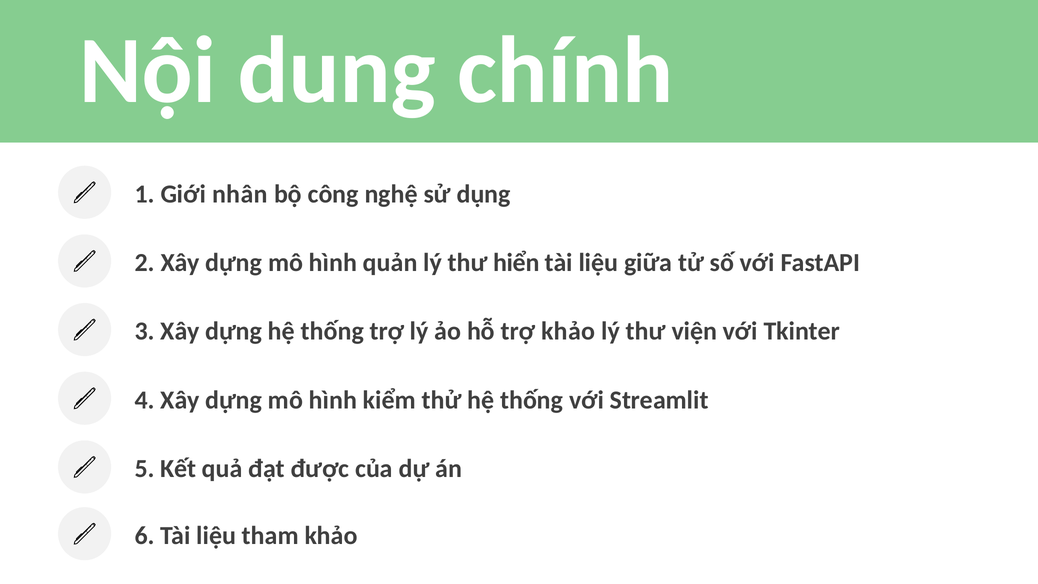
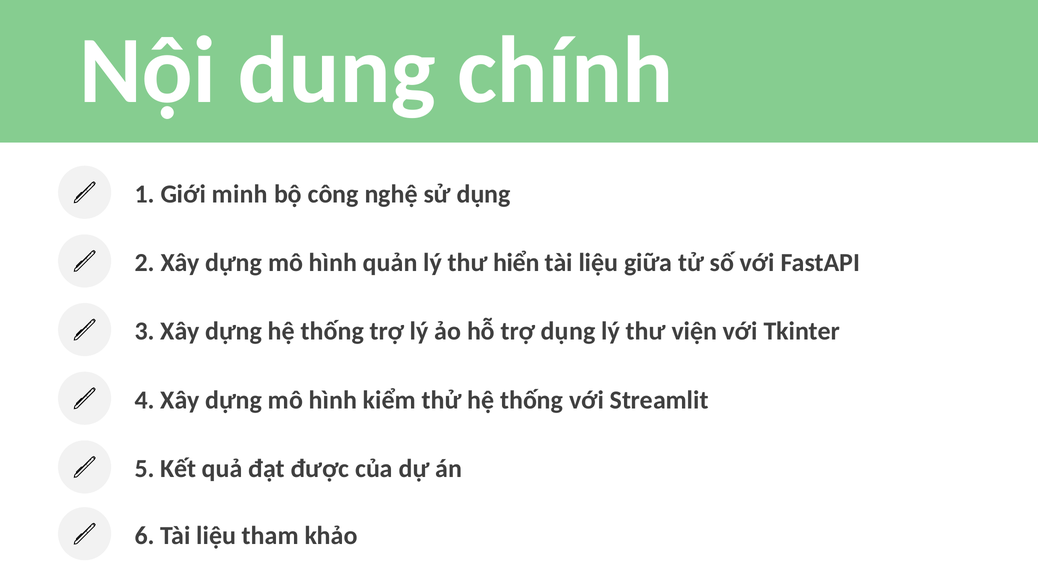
nhân: nhân -> minh
trợ khảo: khảo -> dụng
